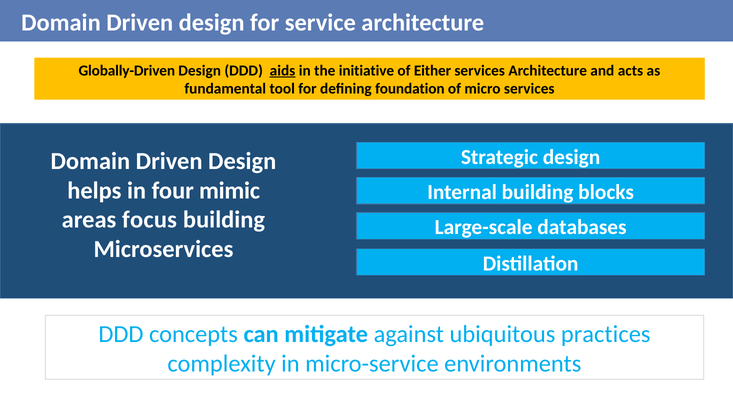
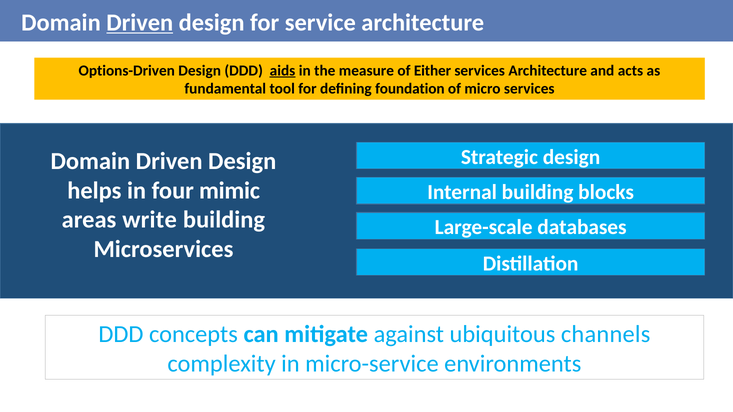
Driven at (140, 23) underline: none -> present
Globally-Driven: Globally-Driven -> Options-Driven
initiative: initiative -> measure
focus: focus -> write
practices: practices -> channels
